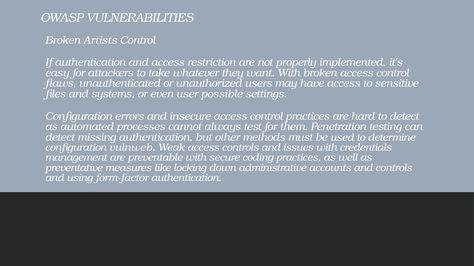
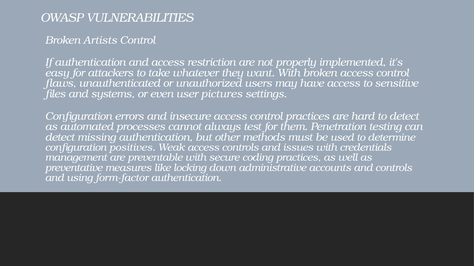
possible: possible -> pictures
vulnweb: vulnweb -> positives
